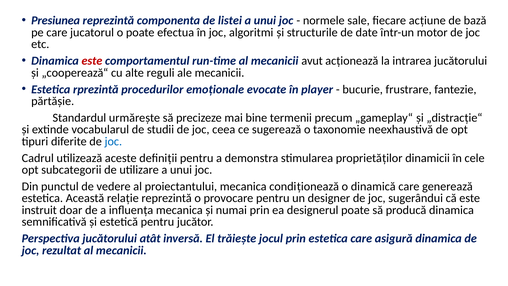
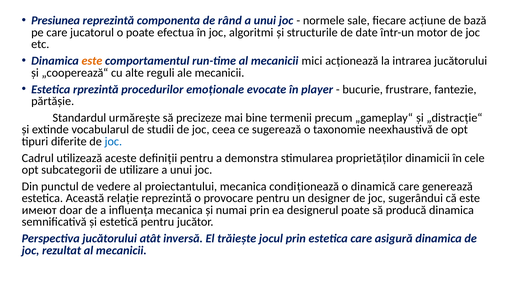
listei: listei -> rând
este at (92, 61) colour: red -> orange
avut: avut -> mici
instruit: instruit -> имеют
